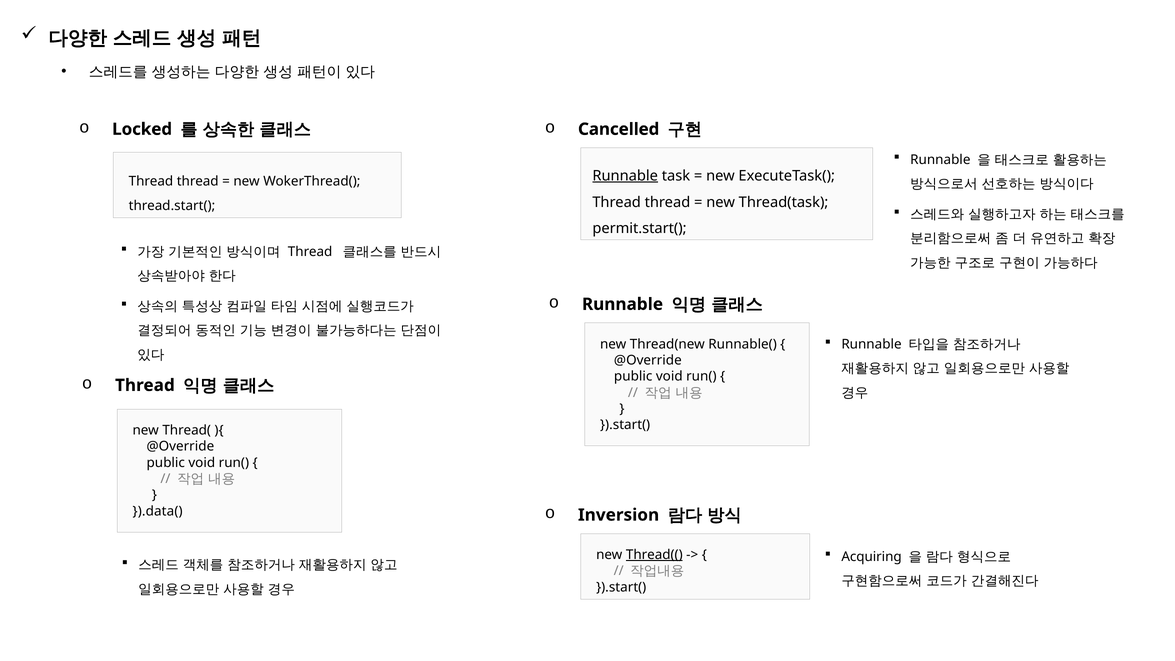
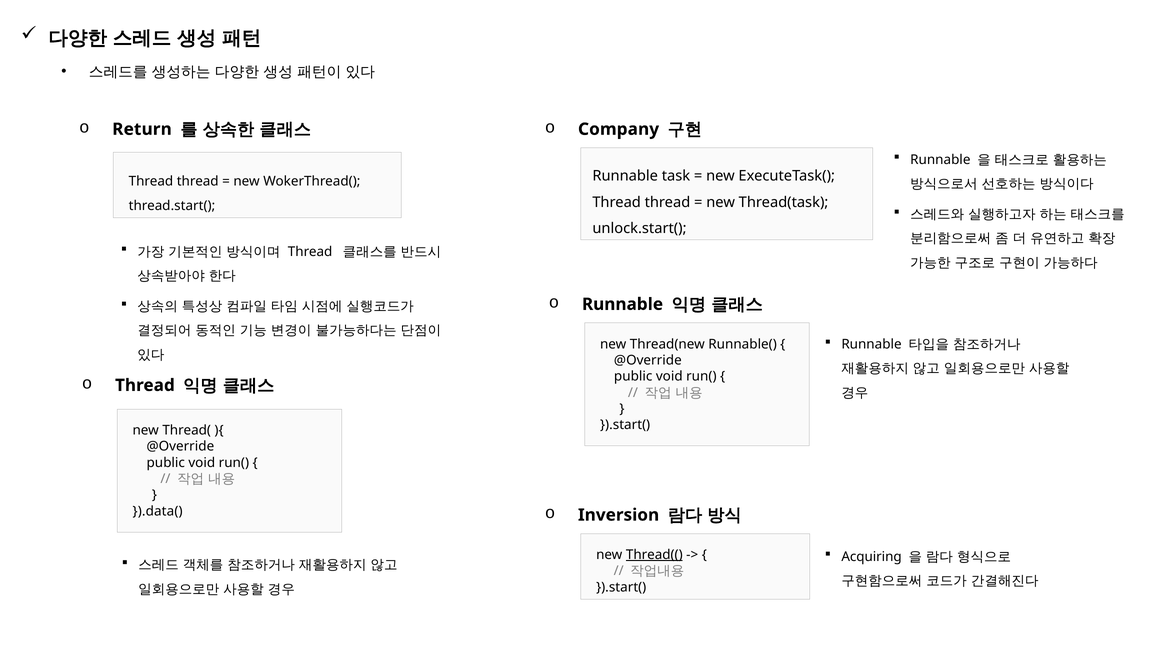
Locked: Locked -> Return
Cancelled: Cancelled -> Company
Runnable at (625, 176) underline: present -> none
permit.start(: permit.start( -> unlock.start(
